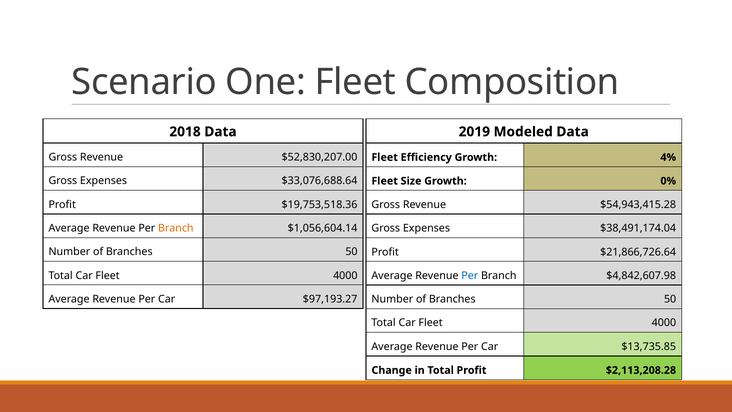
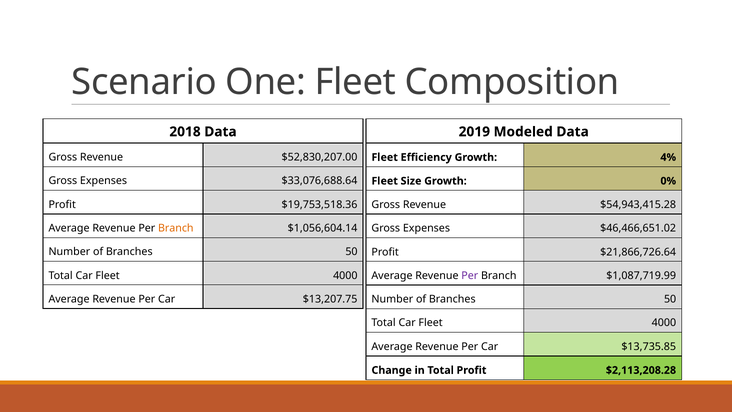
$38,491,174.04: $38,491,174.04 -> $46,466,651.02
Per at (470, 275) colour: blue -> purple
$4,842,607.98: $4,842,607.98 -> $1,087,719.99
$97,193.27: $97,193.27 -> $13,207.75
